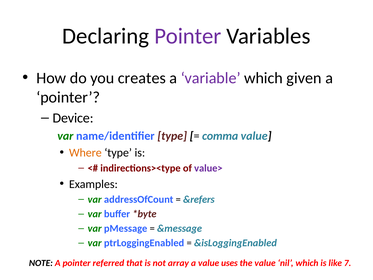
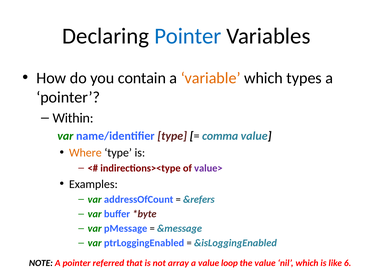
Pointer at (188, 36) colour: purple -> blue
creates: creates -> contain
variable colour: purple -> orange
given: given -> types
Device: Device -> Within
uses: uses -> loop
7: 7 -> 6
